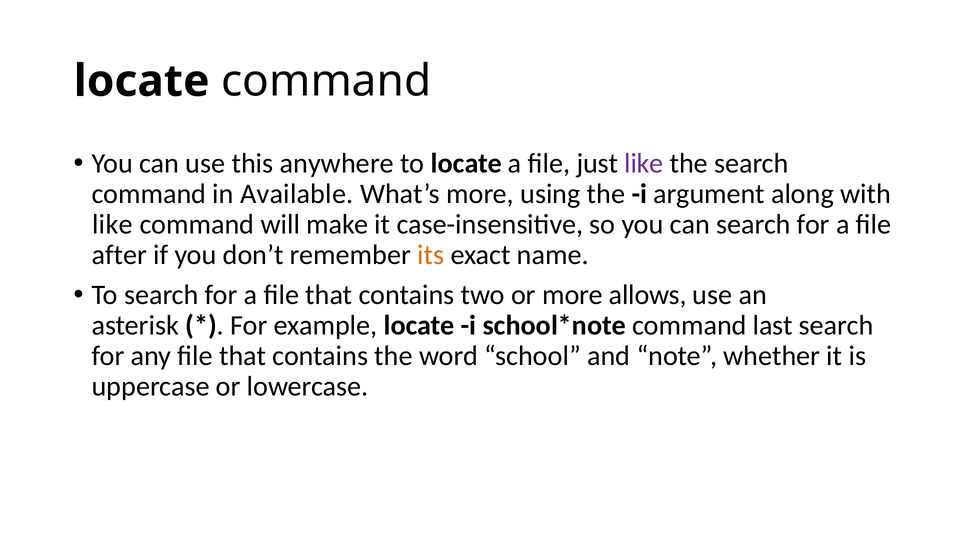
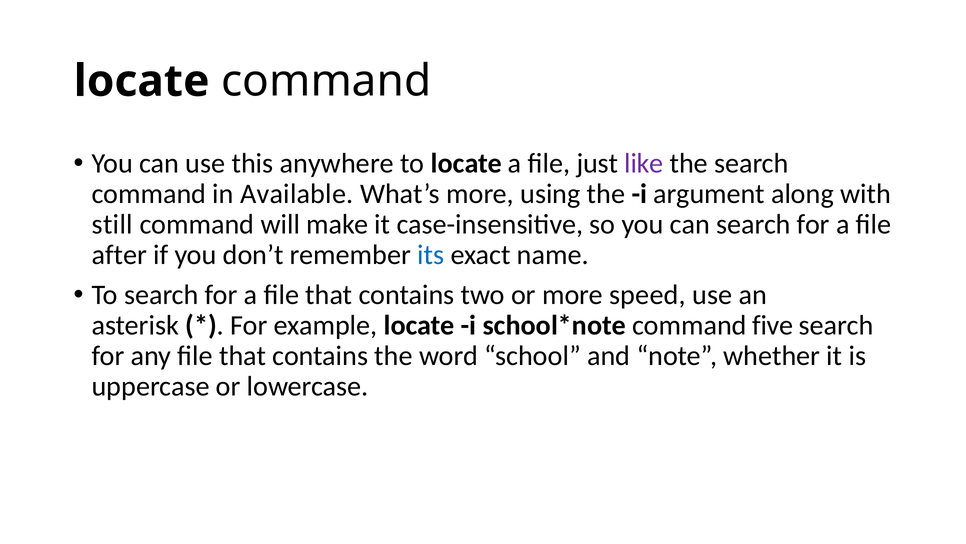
like at (112, 224): like -> still
its colour: orange -> blue
allows: allows -> speed
last: last -> five
